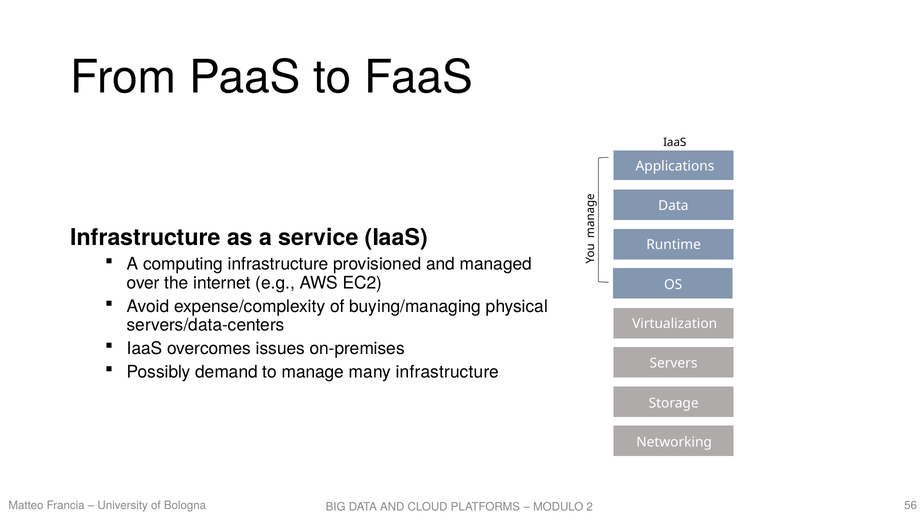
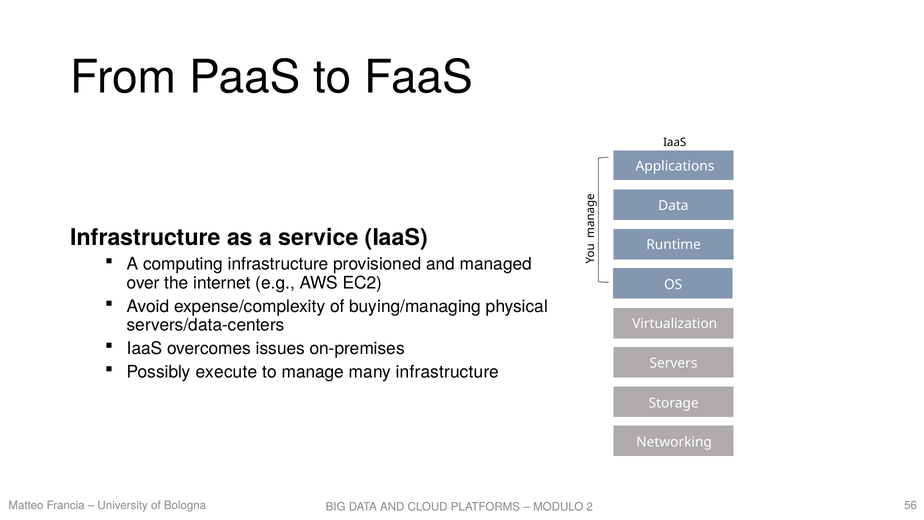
demand: demand -> execute
